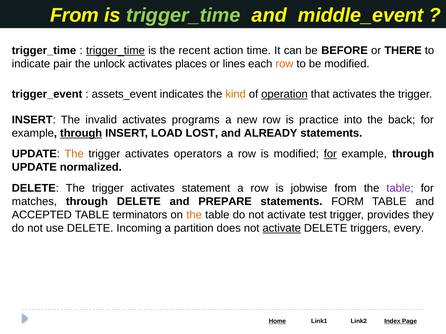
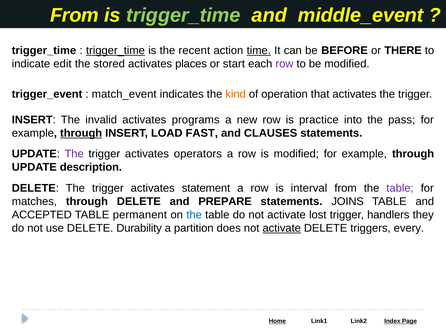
time underline: none -> present
pair: pair -> edit
unlock: unlock -> stored
lines: lines -> start
row at (284, 64) colour: orange -> purple
assets_event: assets_event -> match_event
operation underline: present -> none
back: back -> pass
LOST: LOST -> FAST
ALREADY: ALREADY -> CLAUSES
The at (74, 154) colour: orange -> purple
for at (330, 154) underline: present -> none
normalized: normalized -> description
jobwise: jobwise -> interval
FORM: FORM -> JOINS
terminators: terminators -> permanent
the at (194, 215) colour: orange -> blue
test: test -> lost
provides: provides -> handlers
Incoming: Incoming -> Durability
